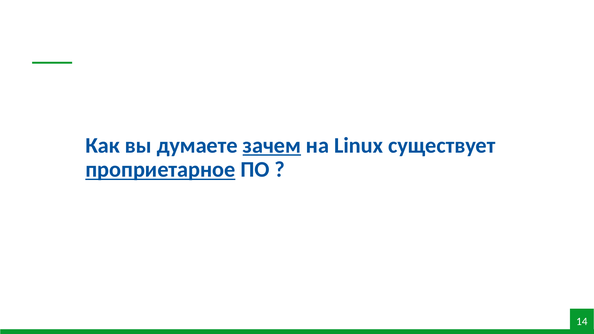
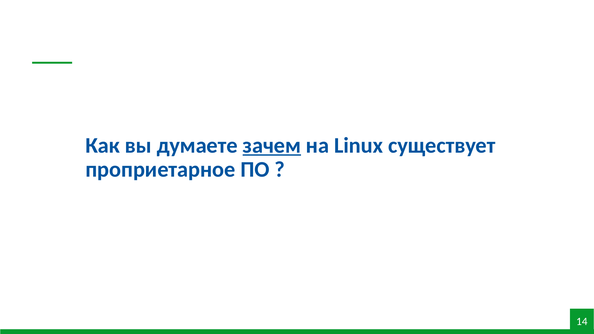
проприетарное underline: present -> none
